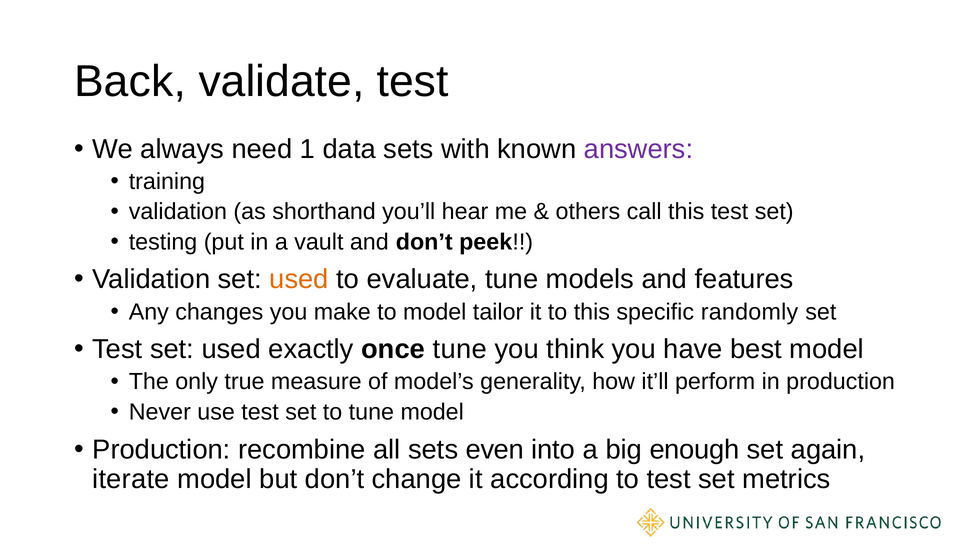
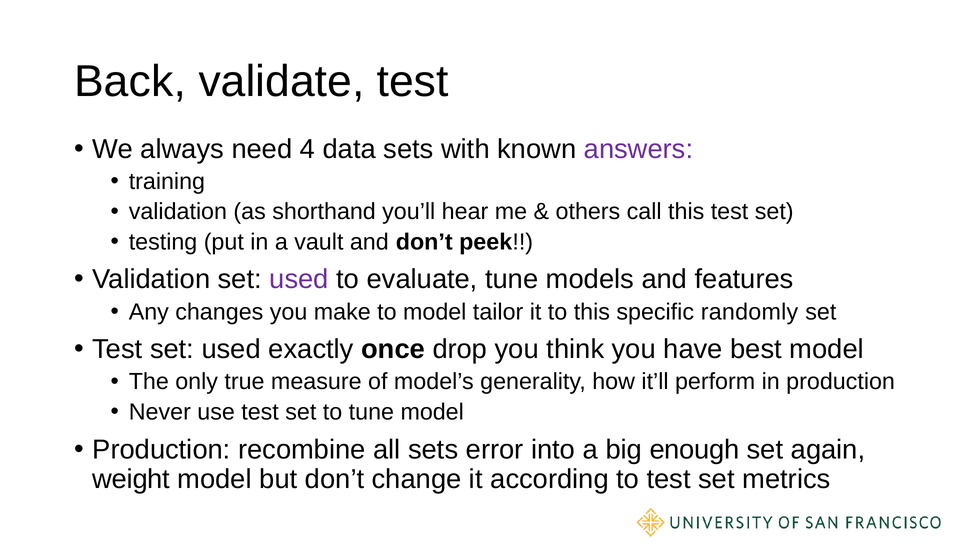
1: 1 -> 4
used at (299, 279) colour: orange -> purple
once tune: tune -> drop
even: even -> error
iterate: iterate -> weight
